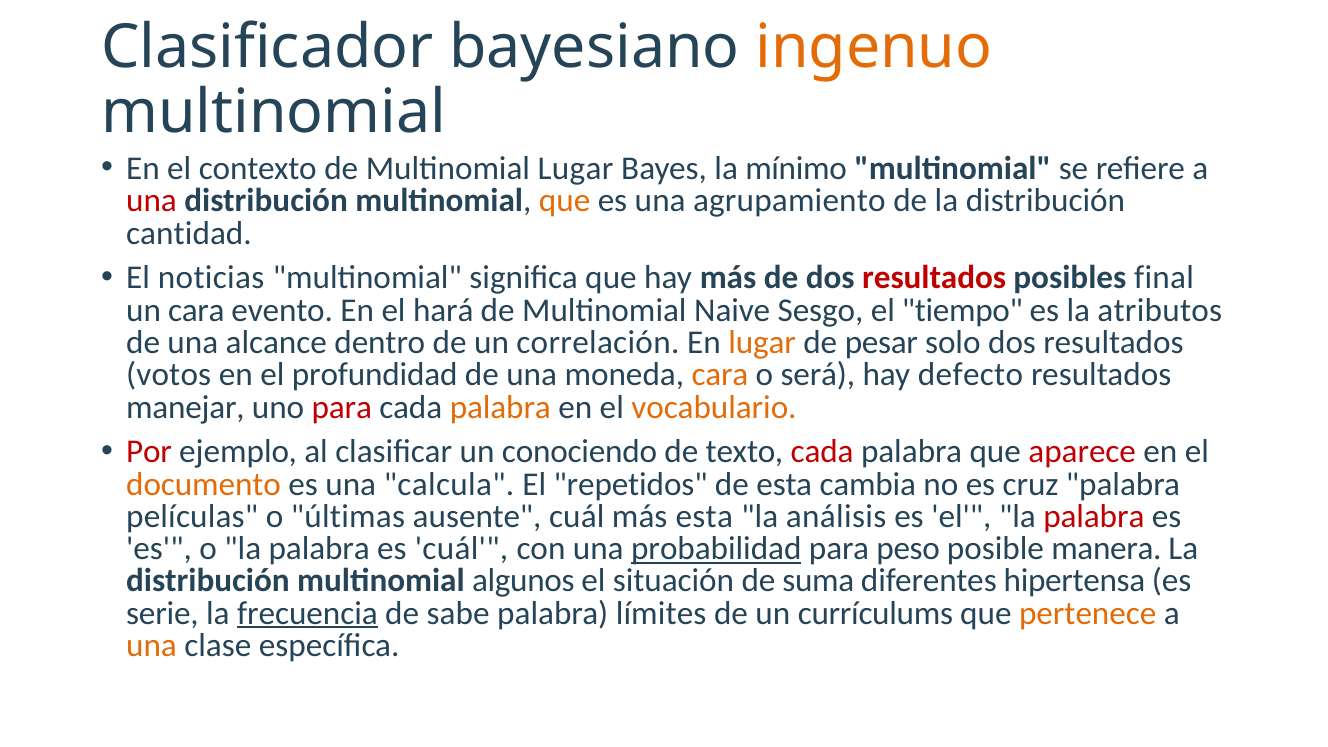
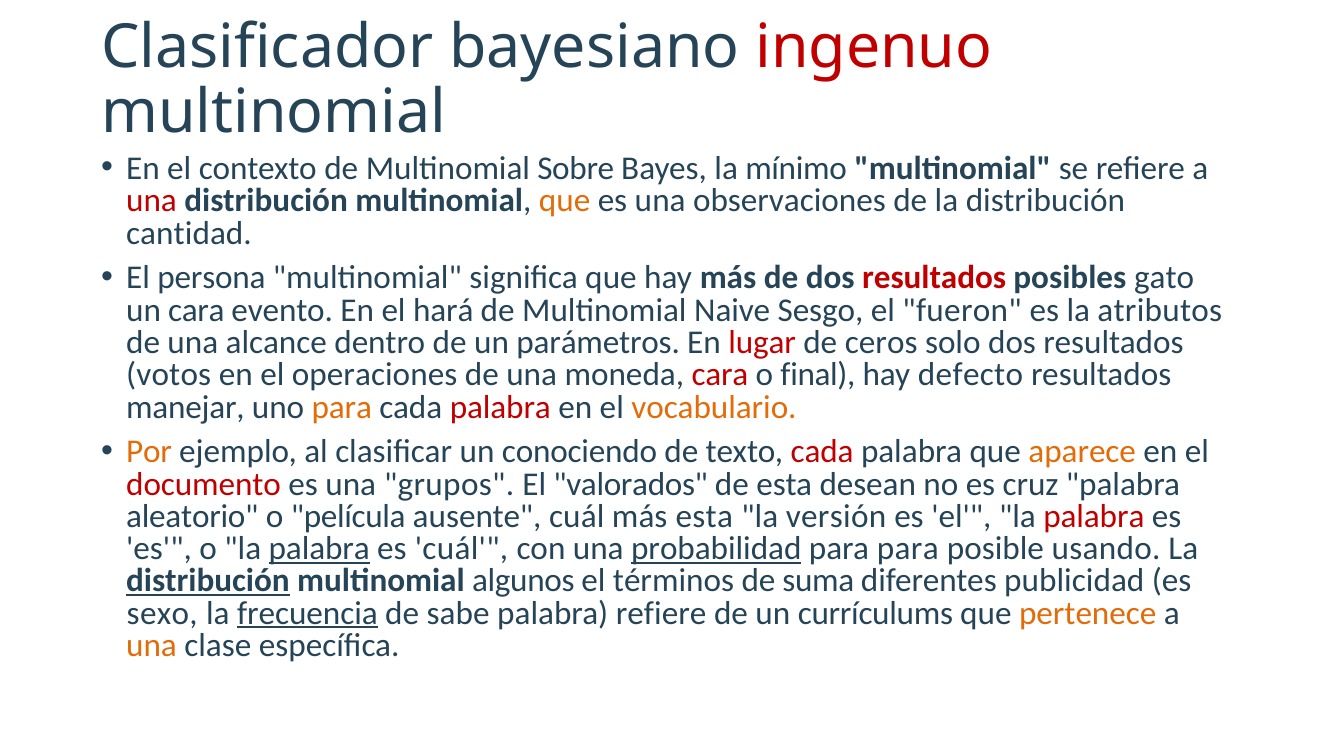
ingenuo colour: orange -> red
Multinomial Lugar: Lugar -> Sobre
agrupamiento: agrupamiento -> observaciones
noticias: noticias -> persona
final: final -> gato
tiempo: tiempo -> fueron
correlación: correlación -> parámetros
lugar at (762, 343) colour: orange -> red
pesar: pesar -> ceros
profundidad: profundidad -> operaciones
cara at (720, 375) colour: orange -> red
será: será -> final
para at (342, 407) colour: red -> orange
palabra at (500, 407) colour: orange -> red
Por colour: red -> orange
aparece colour: red -> orange
documento colour: orange -> red
calcula: calcula -> grupos
repetidos: repetidos -> valorados
cambia: cambia -> desean
películas: películas -> aleatorio
últimas: últimas -> película
análisis: análisis -> versión
palabra at (319, 549) underline: none -> present
para peso: peso -> para
manera: manera -> usando
distribución at (208, 581) underline: none -> present
situación: situación -> términos
hipertensa: hipertensa -> publicidad
serie: serie -> sexo
palabra límites: límites -> refiere
